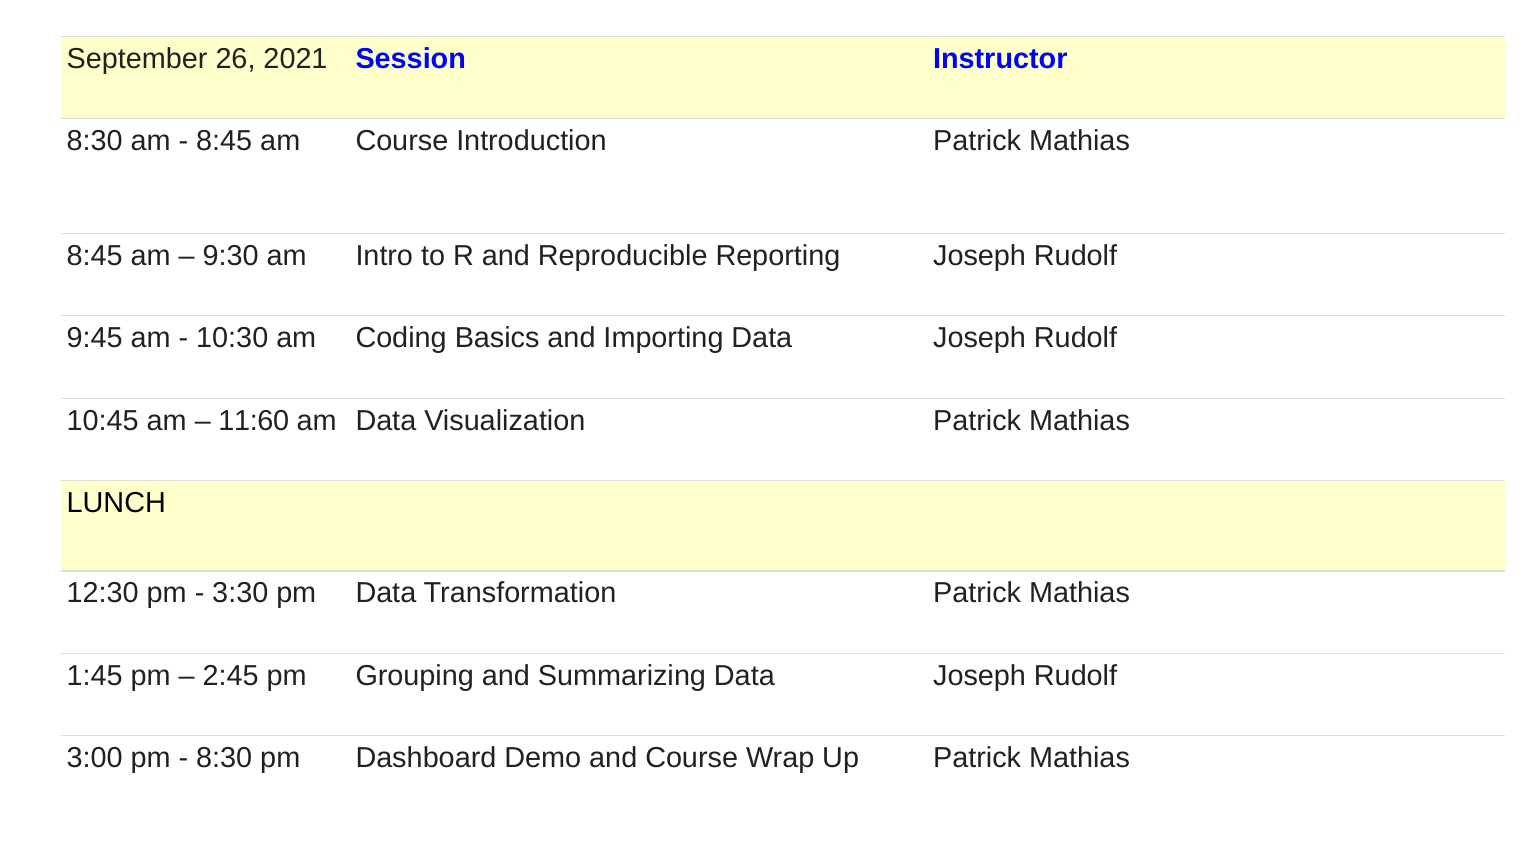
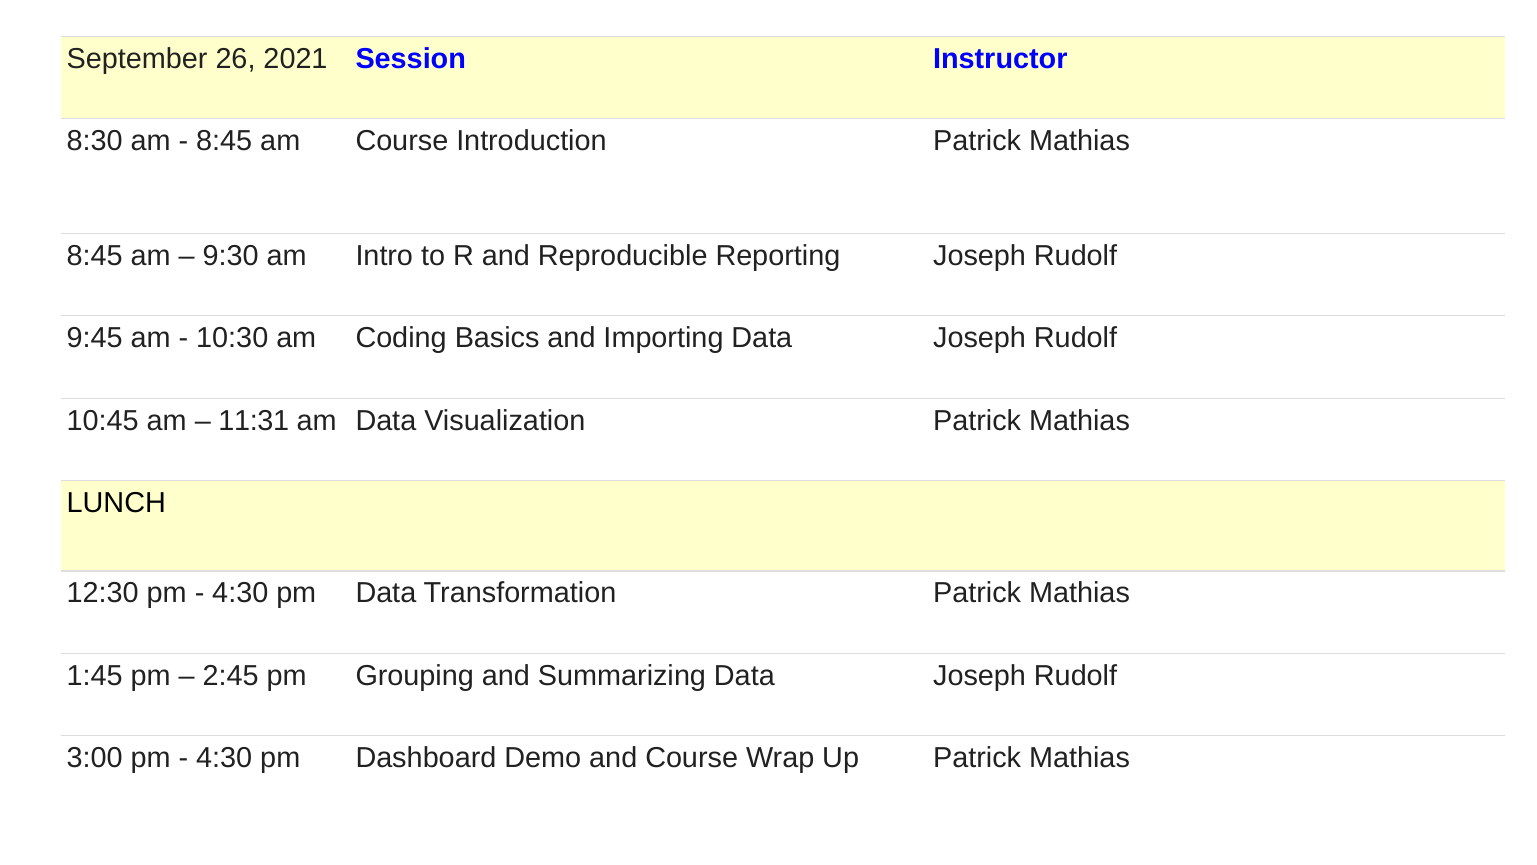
11:60: 11:60 -> 11:31
3:30 at (240, 593): 3:30 -> 4:30
8:30 at (224, 758): 8:30 -> 4:30
